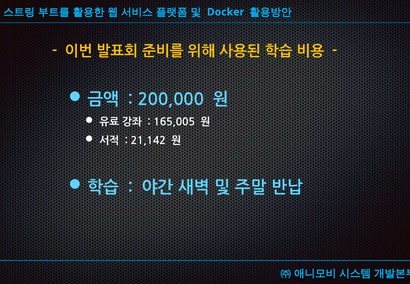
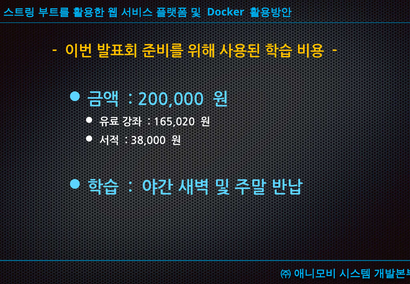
165,005: 165,005 -> 165,020
21,142: 21,142 -> 38,000
